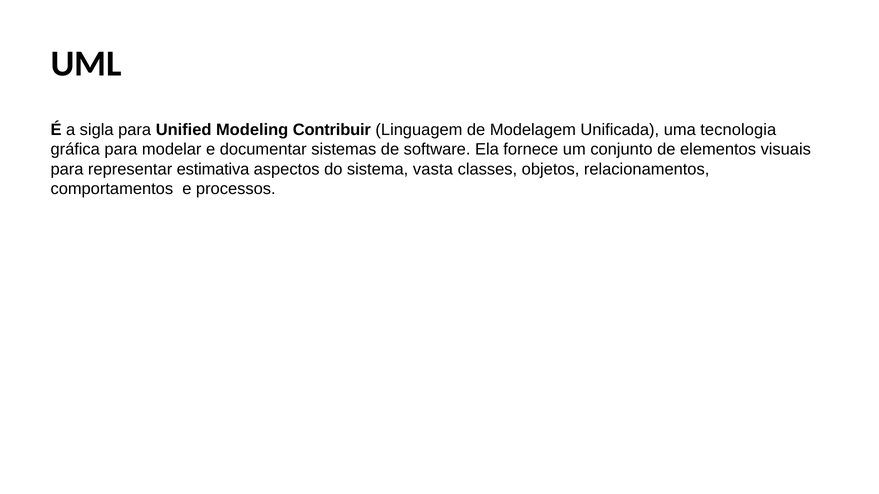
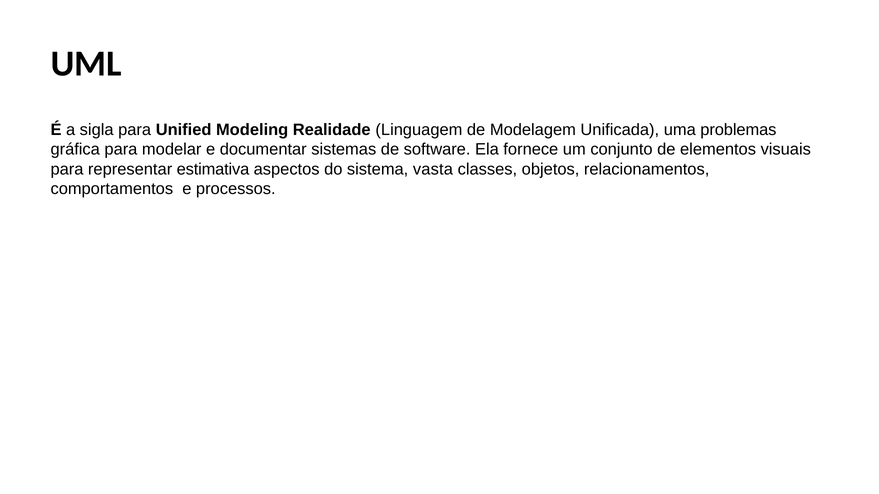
Contribuir: Contribuir -> Realidade
tecnologia: tecnologia -> problemas
